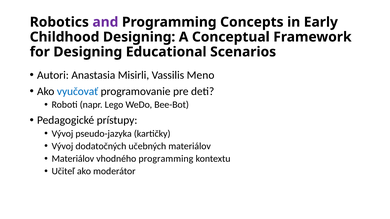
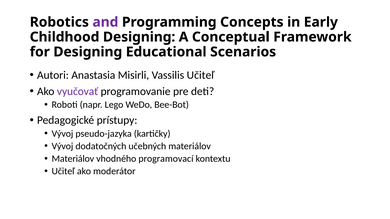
Vassilis Meno: Meno -> Učiteľ
vyučovať colour: blue -> purple
vhodného programming: programming -> programovací
